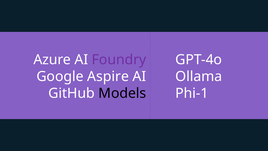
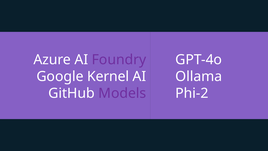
Aspire: Aspire -> Kernel
Phi-1: Phi-1 -> Phi-2
Models colour: black -> purple
